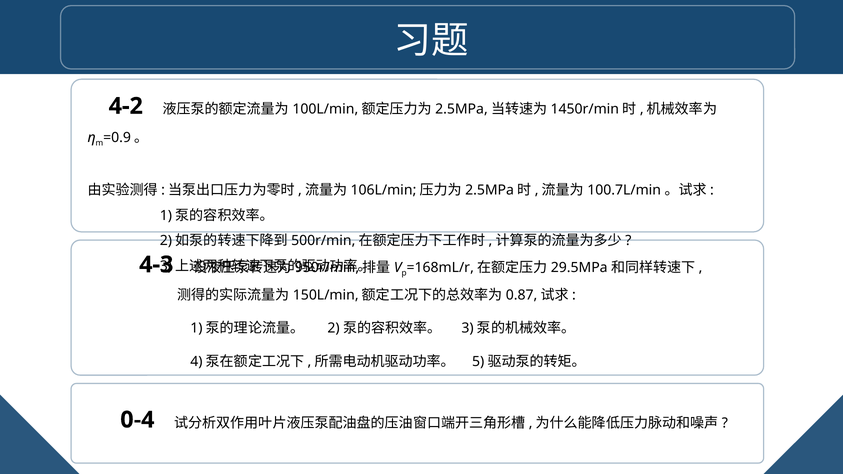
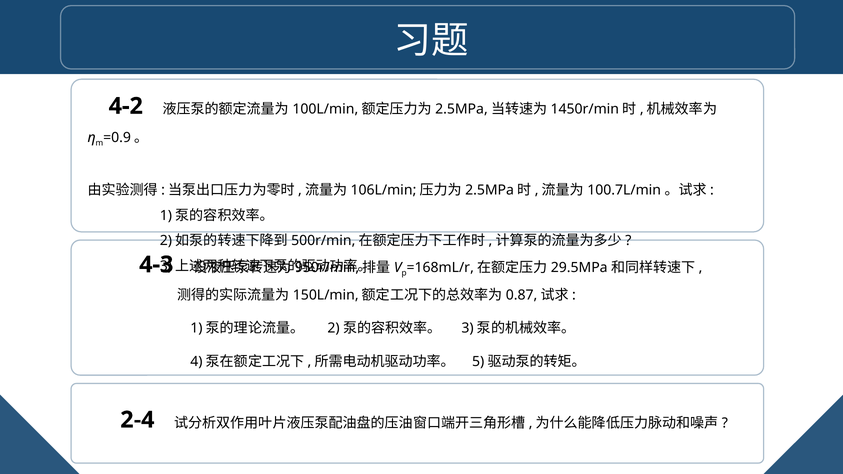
0-4: 0-4 -> 2-4
